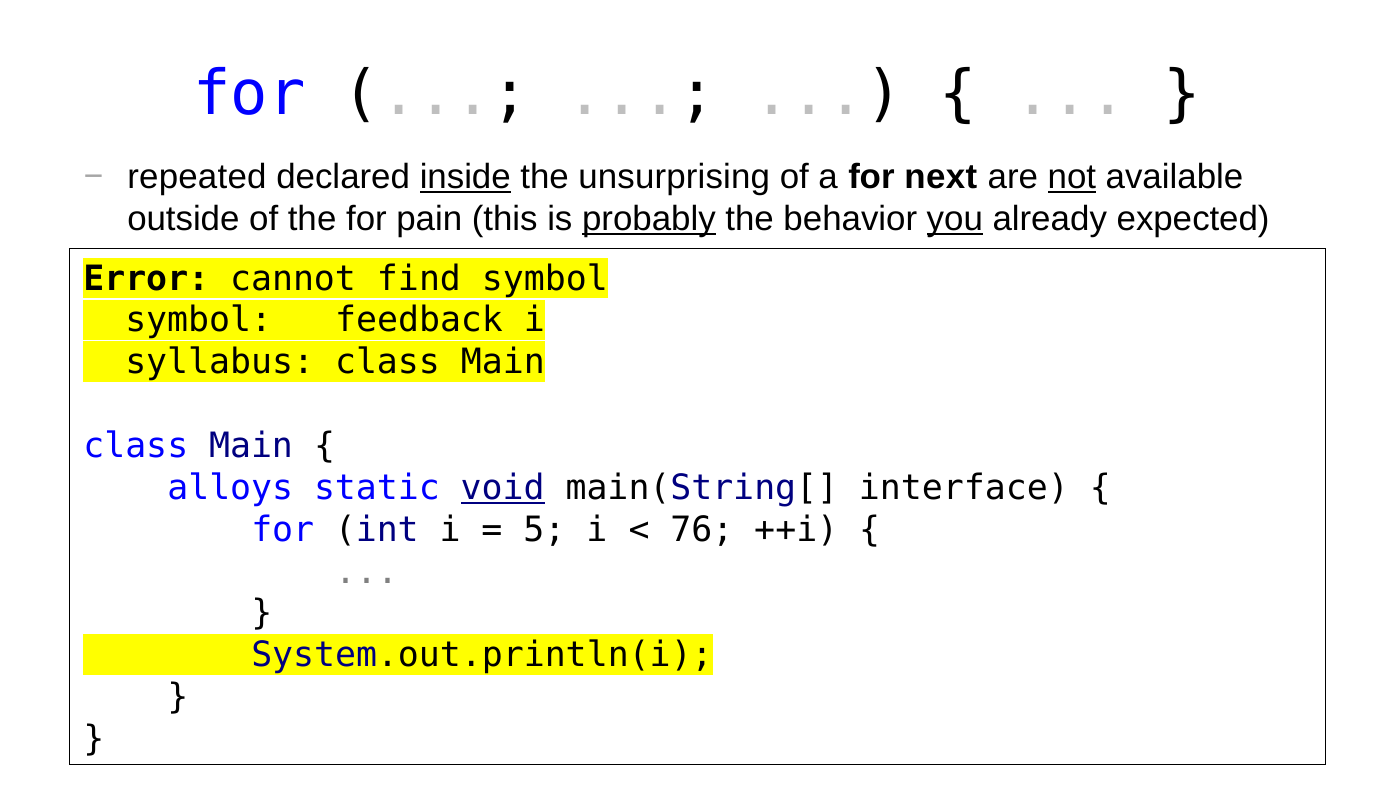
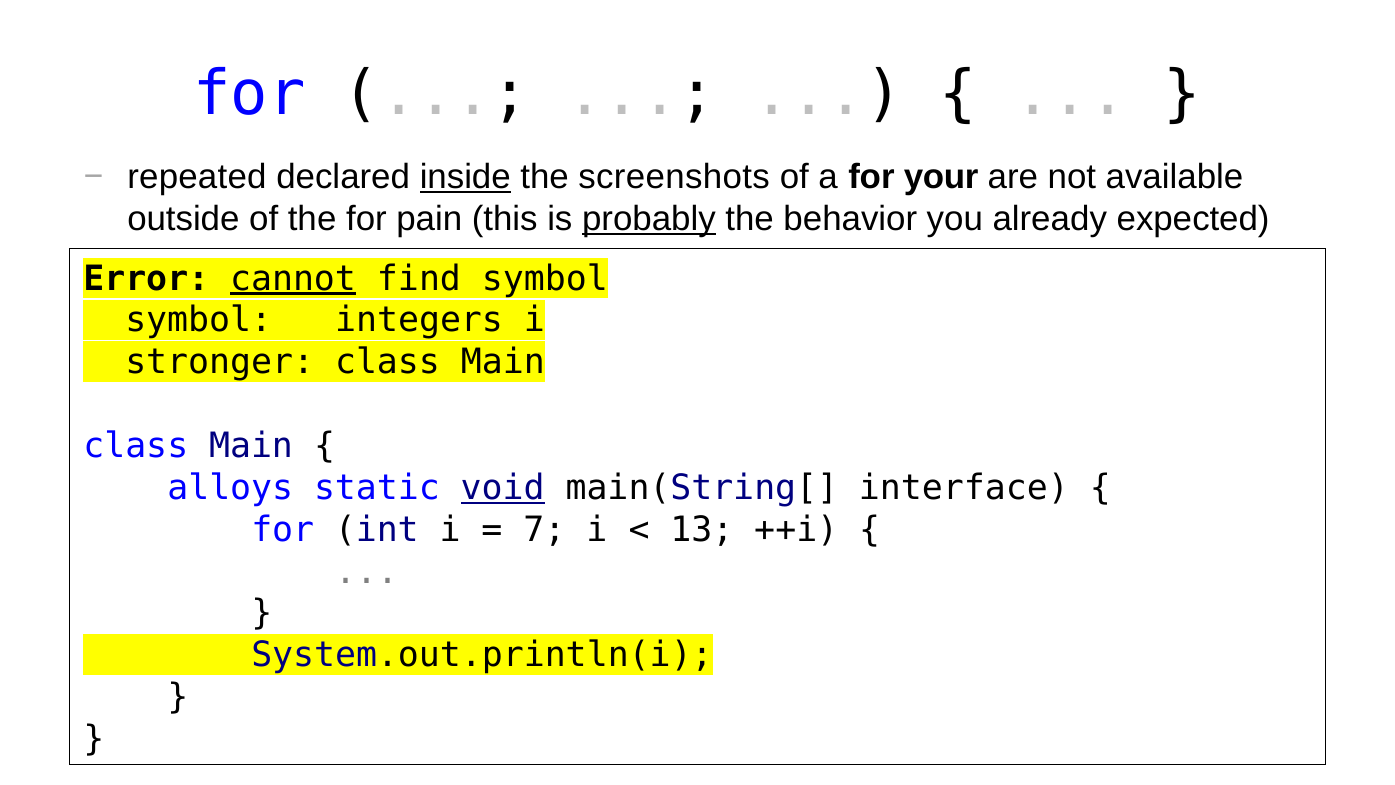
unsurprising: unsurprising -> screenshots
next: next -> your
not underline: present -> none
you underline: present -> none
cannot underline: none -> present
feedback: feedback -> integers
syllabus: syllabus -> stronger
5: 5 -> 7
76: 76 -> 13
